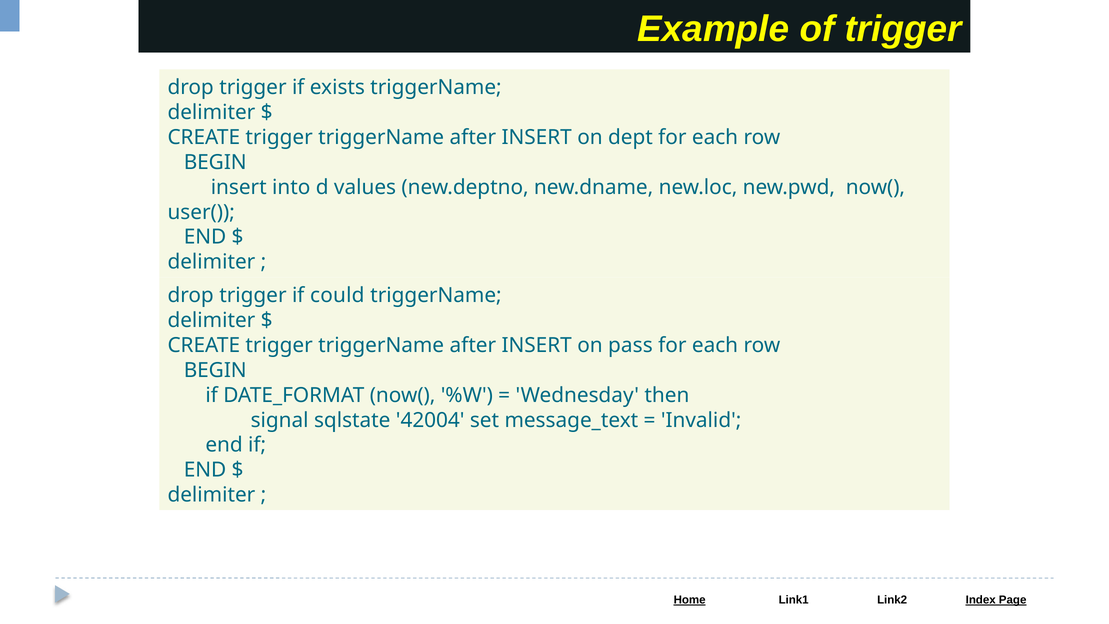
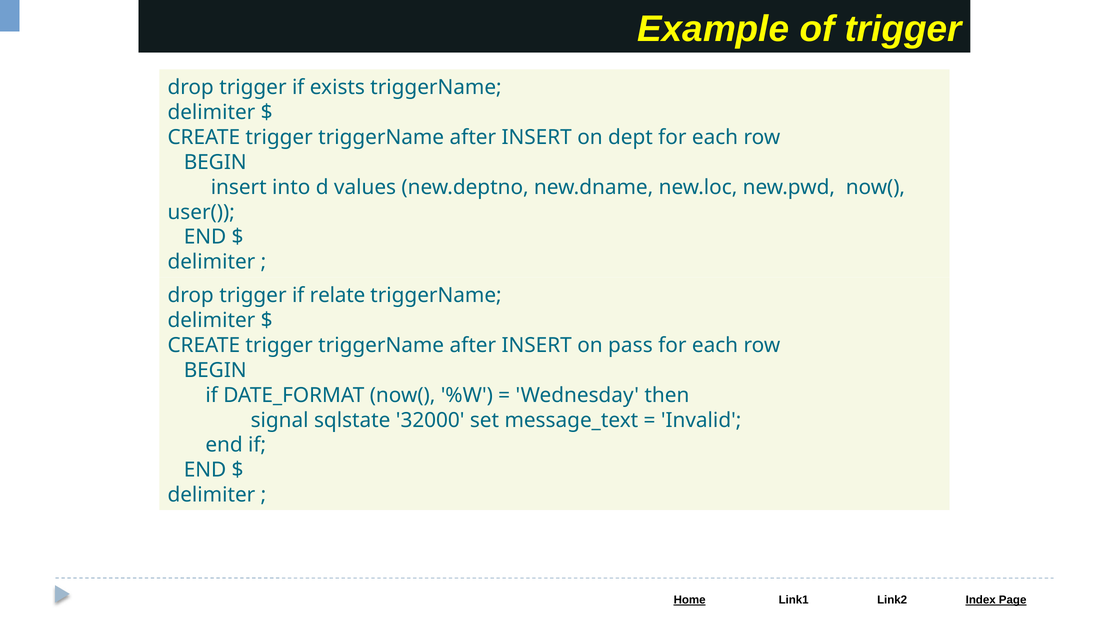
could: could -> relate
42004: 42004 -> 32000
